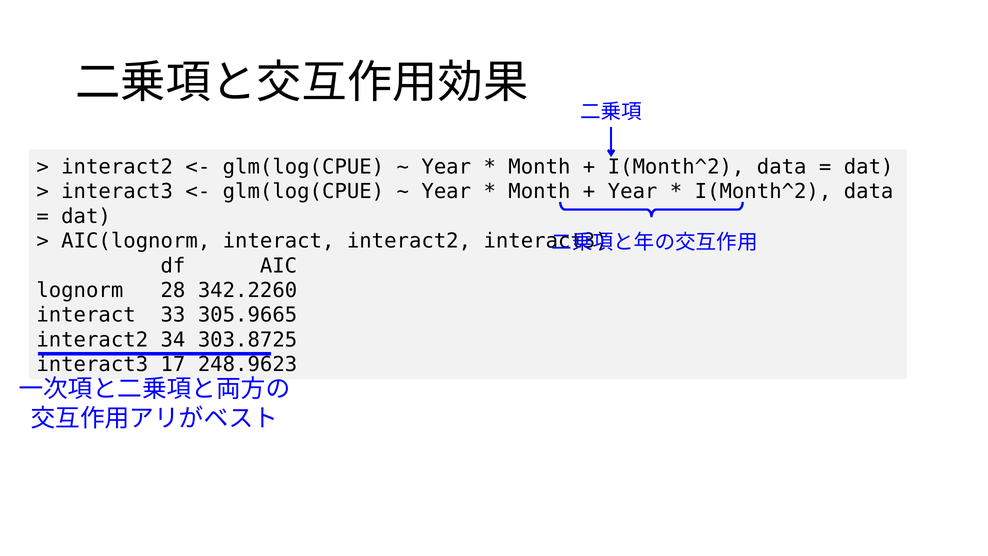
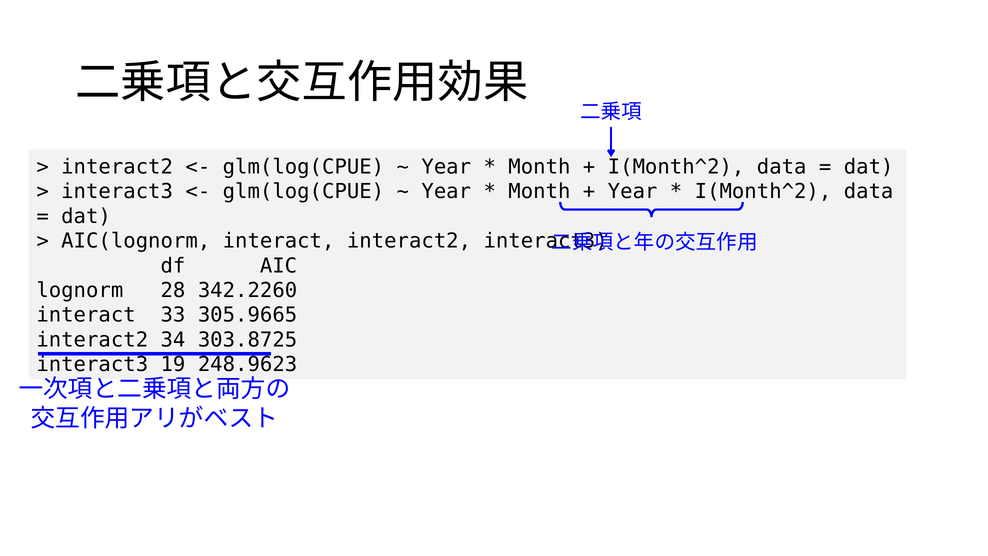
17: 17 -> 19
